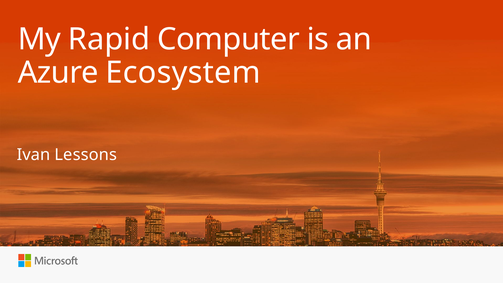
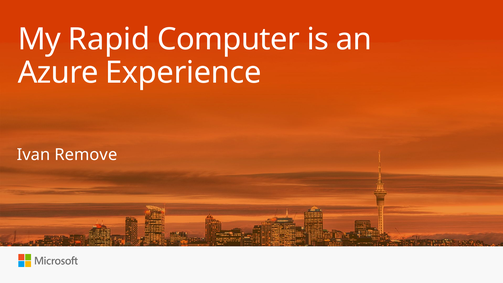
Ecosystem: Ecosystem -> Experience
Lessons: Lessons -> Remove
